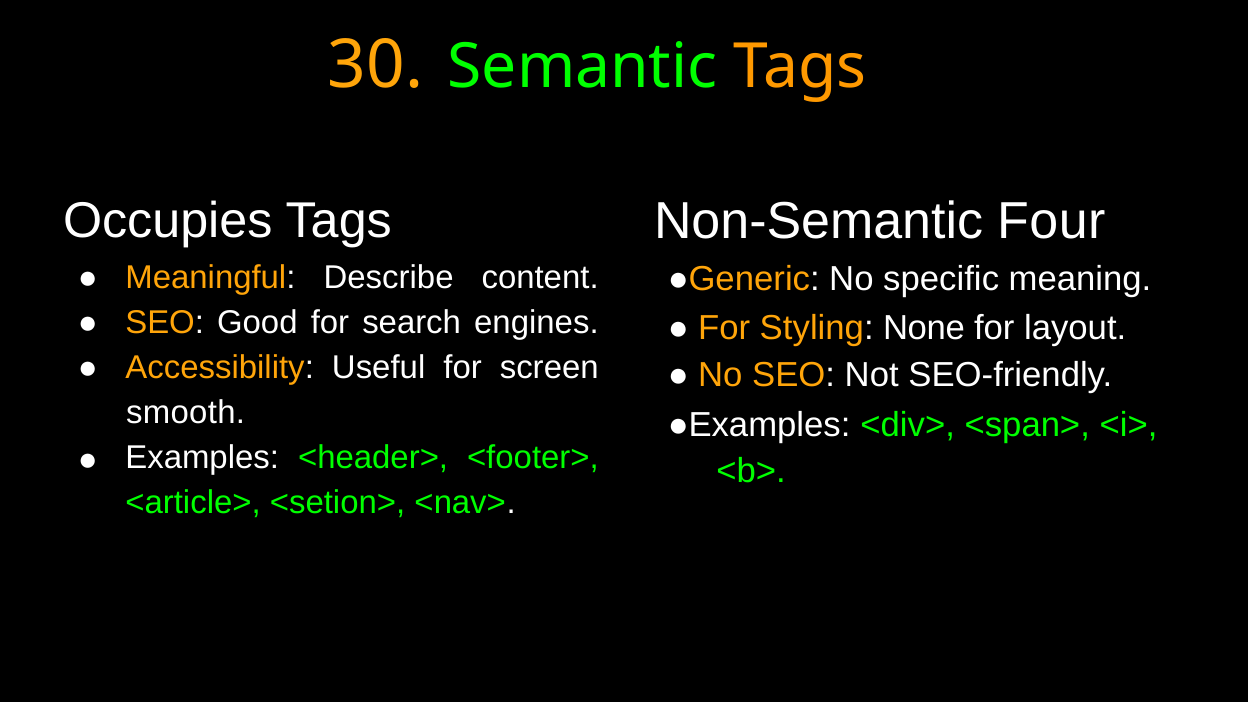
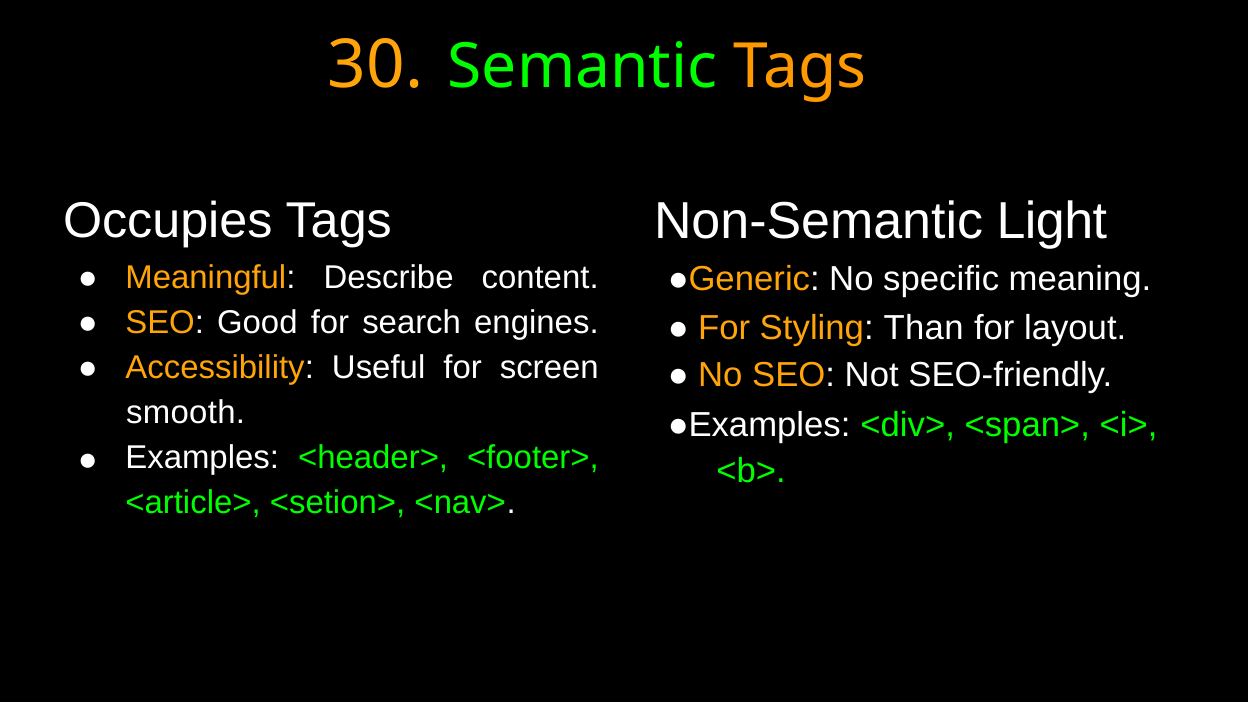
Four: Four -> Light
None: None -> Than
